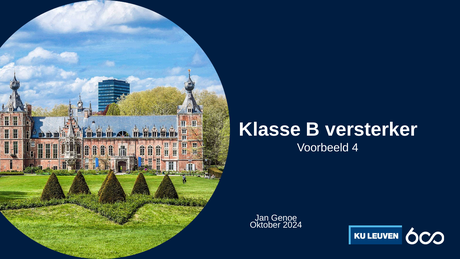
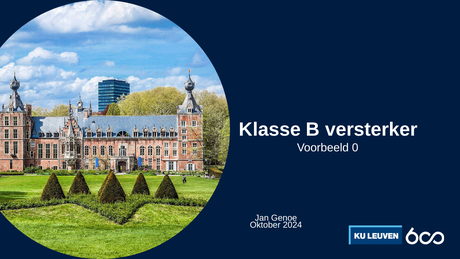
4: 4 -> 0
